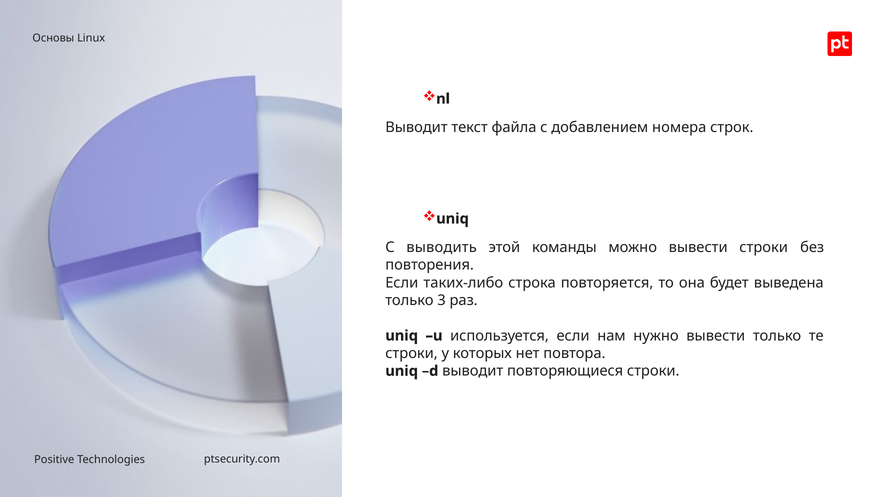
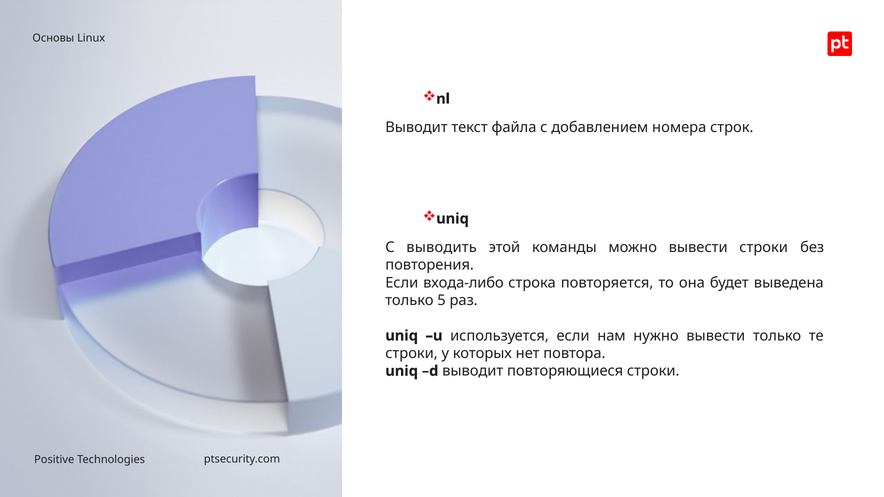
таких-либо: таких-либо -> входа-либо
3: 3 -> 5
